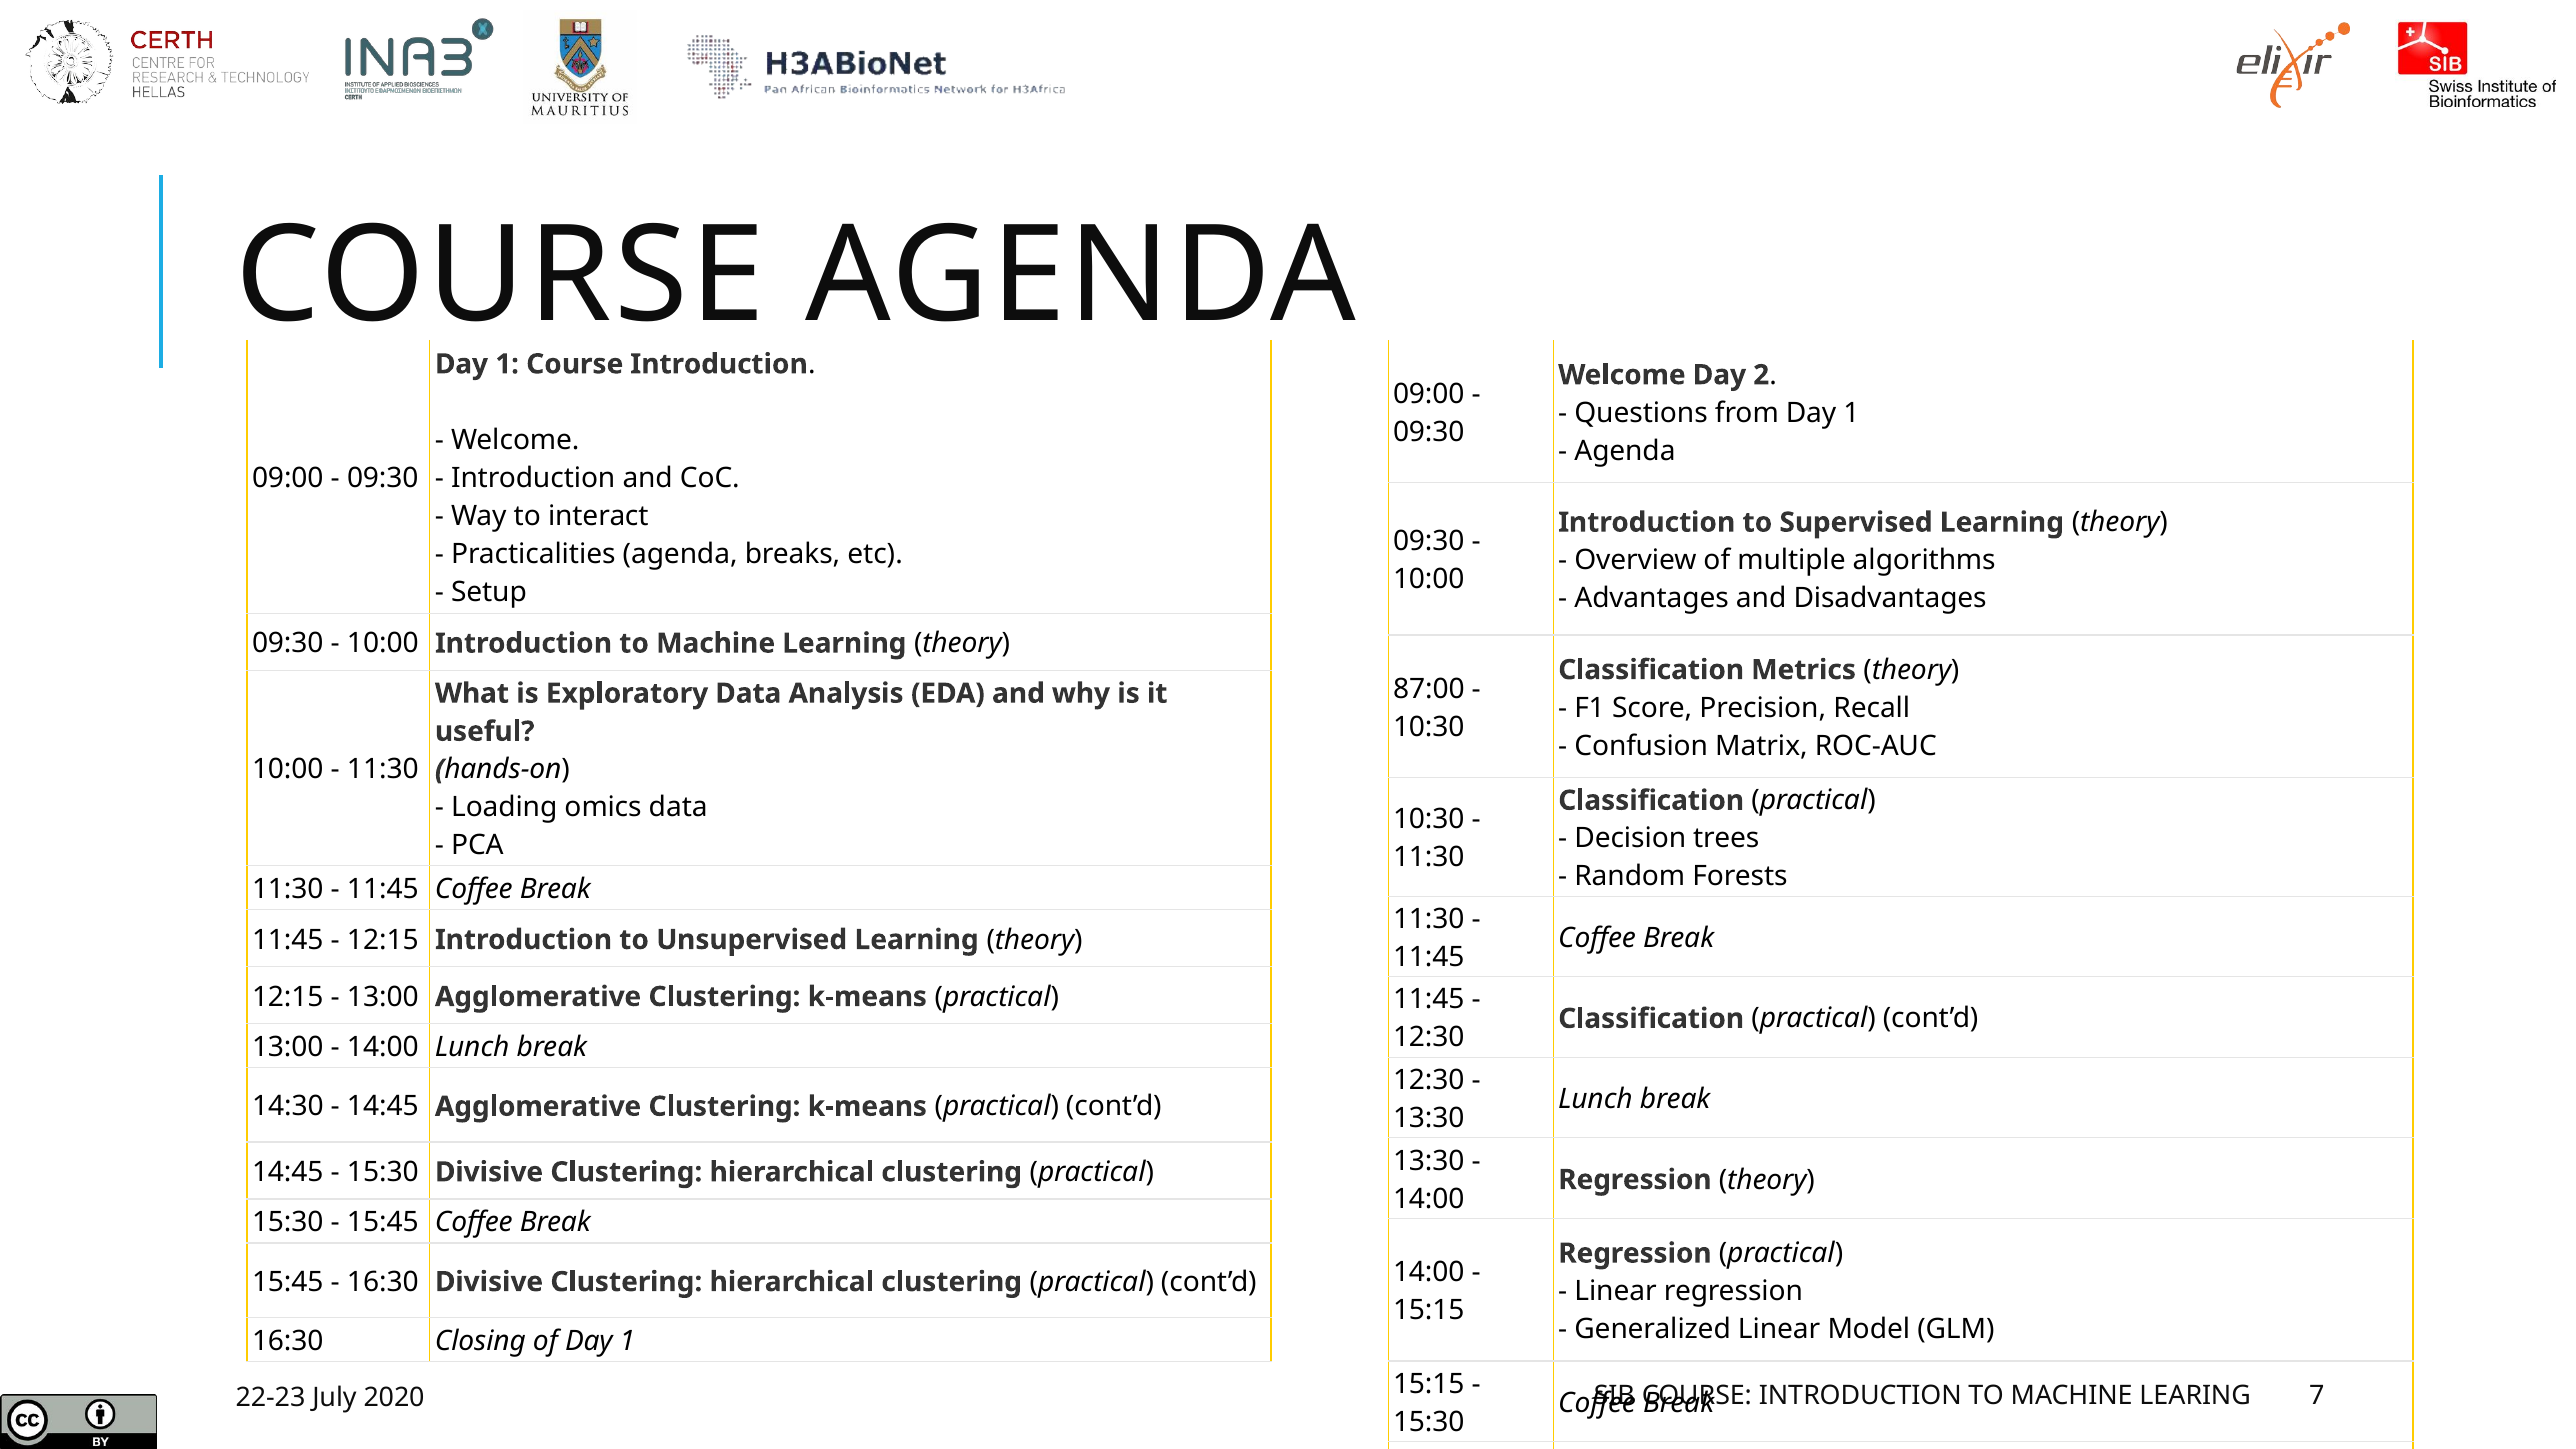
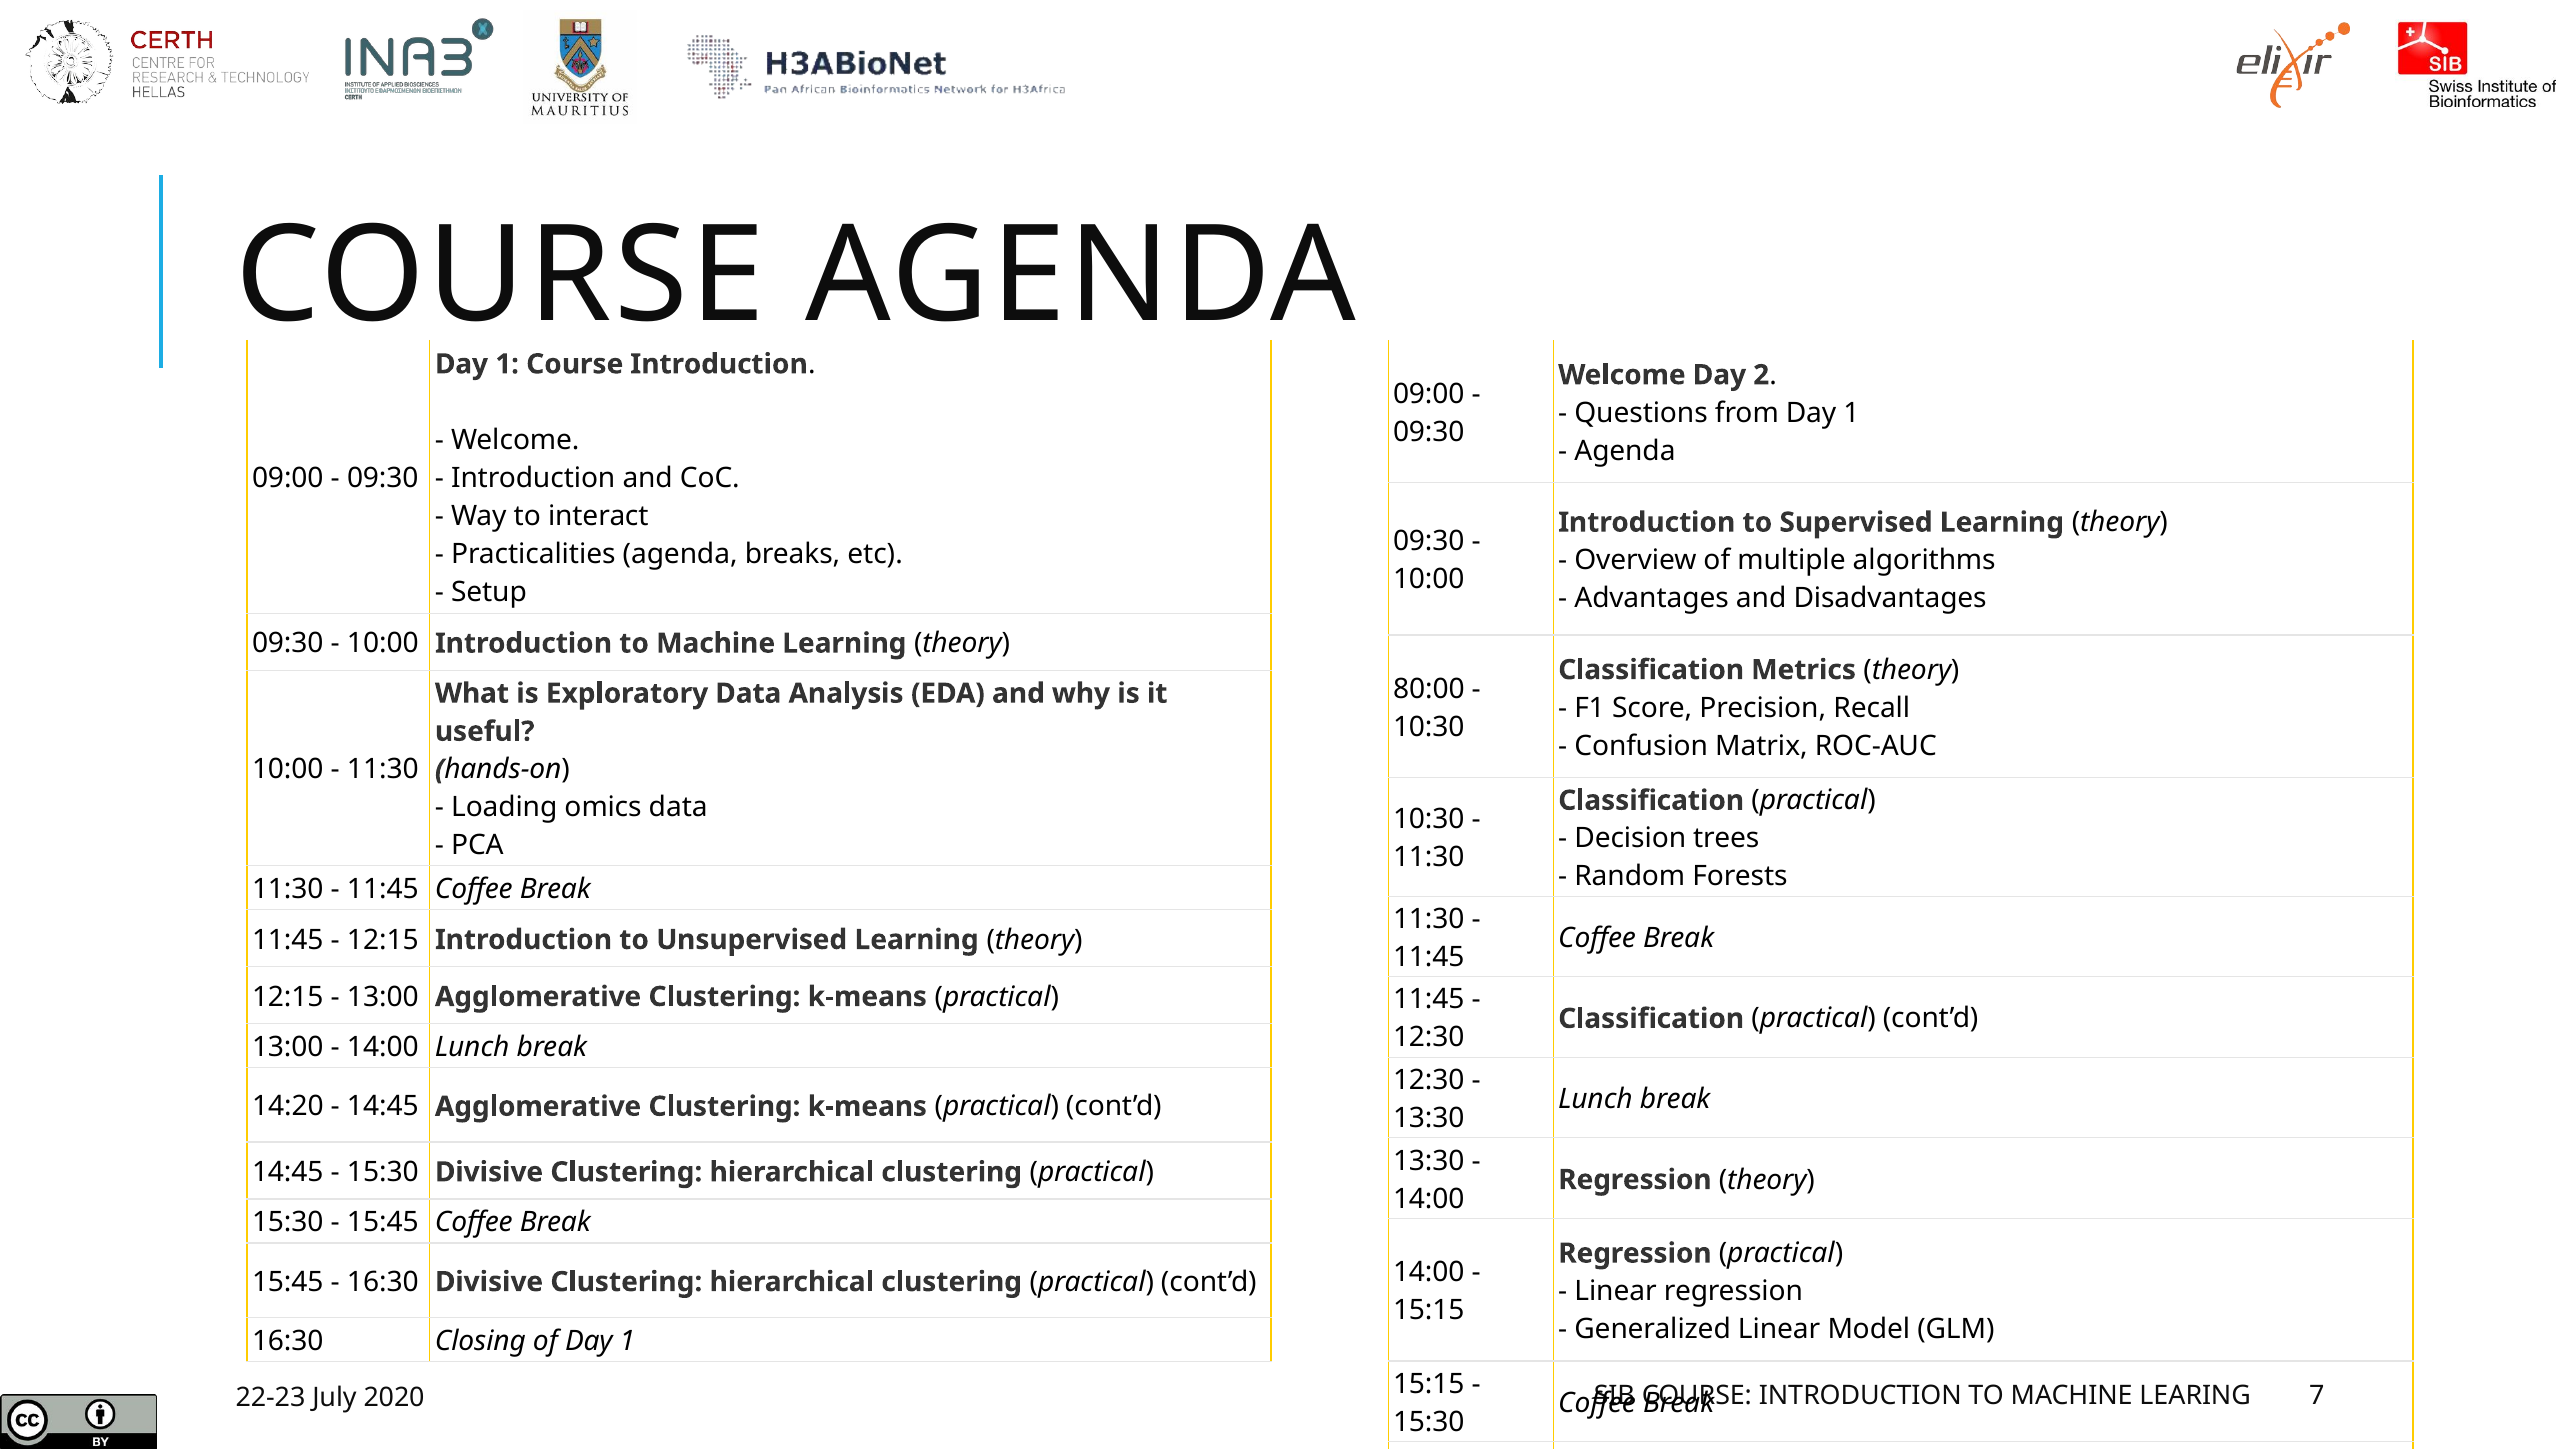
87:00: 87:00 -> 80:00
14:30: 14:30 -> 14:20
